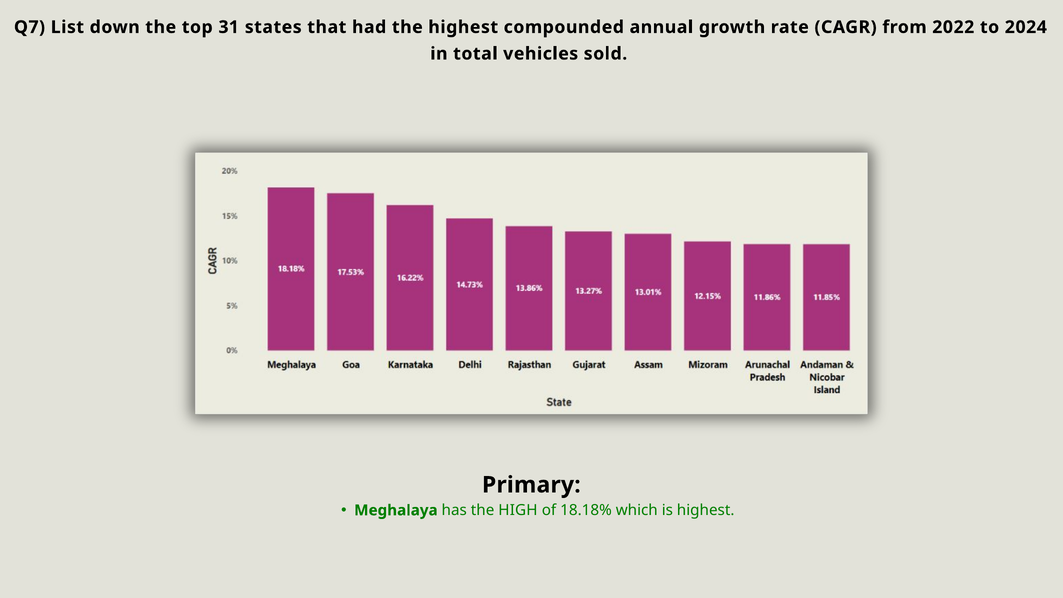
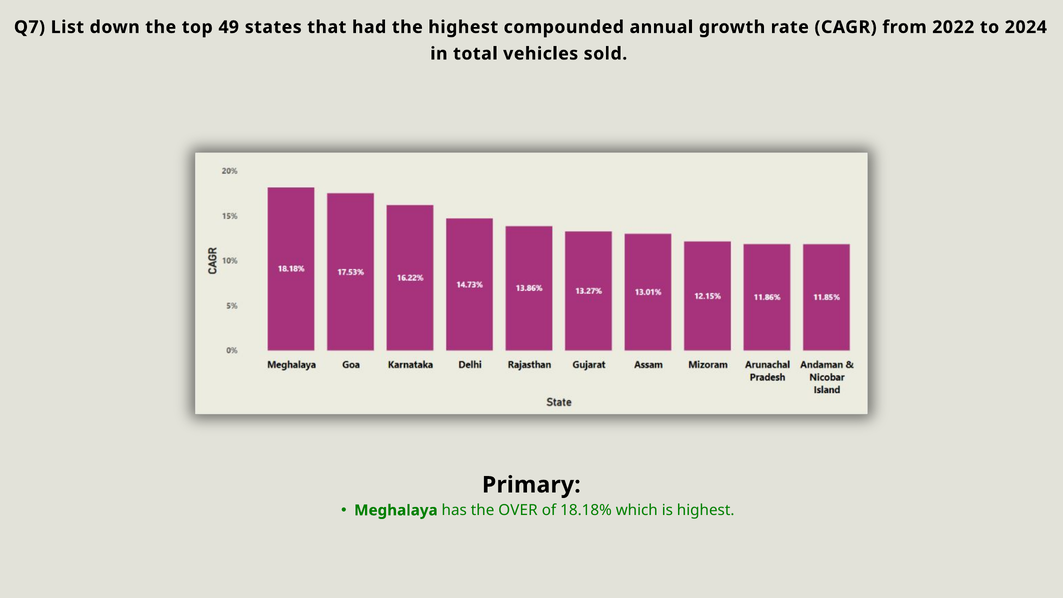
31: 31 -> 49
HIGH: HIGH -> OVER
